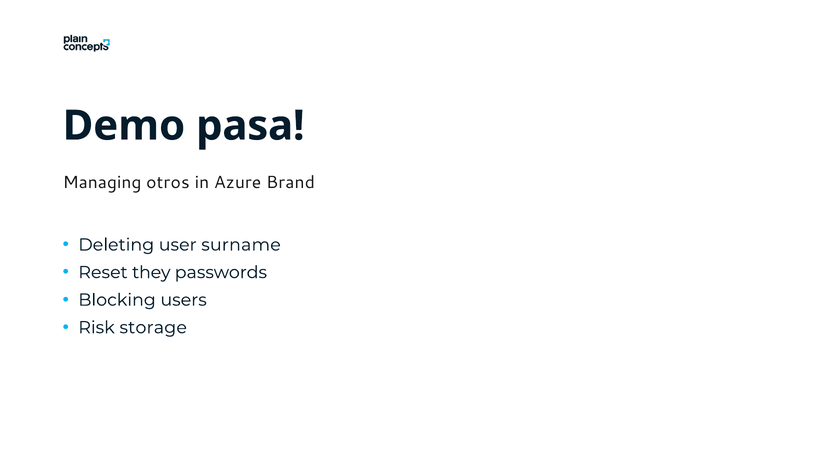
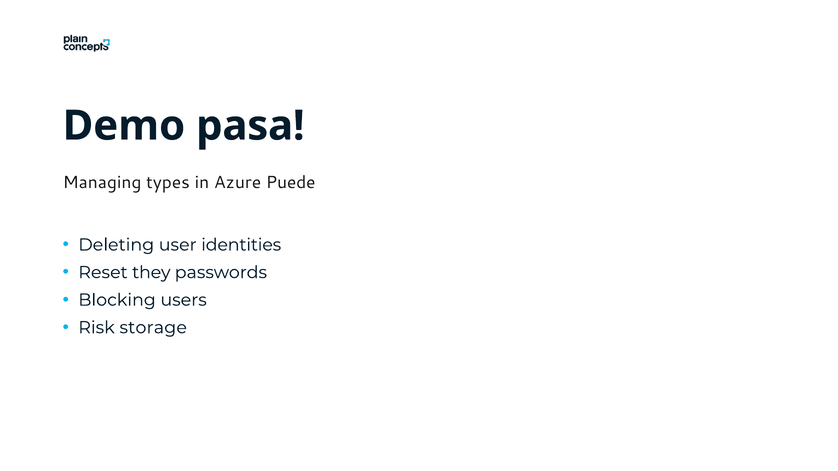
otros: otros -> types
Brand: Brand -> Puede
surname: surname -> identities
